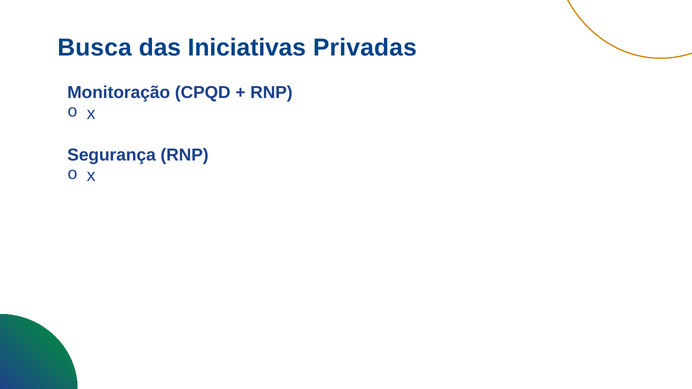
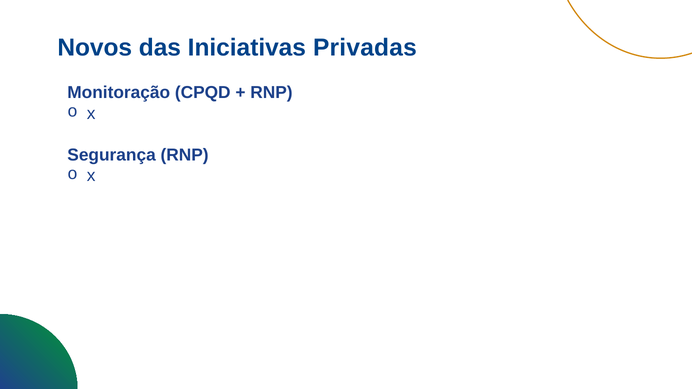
Busca: Busca -> Novos
